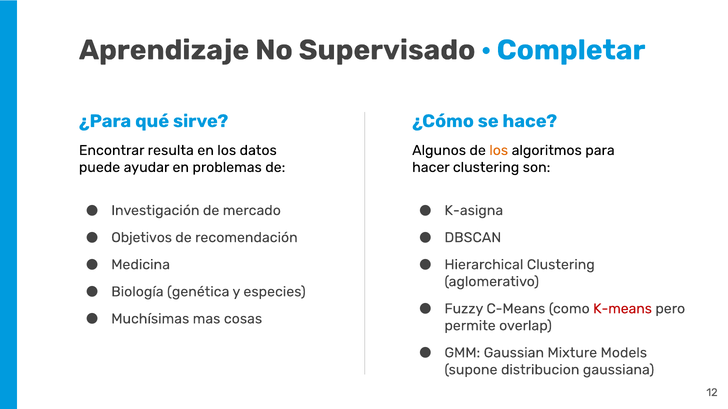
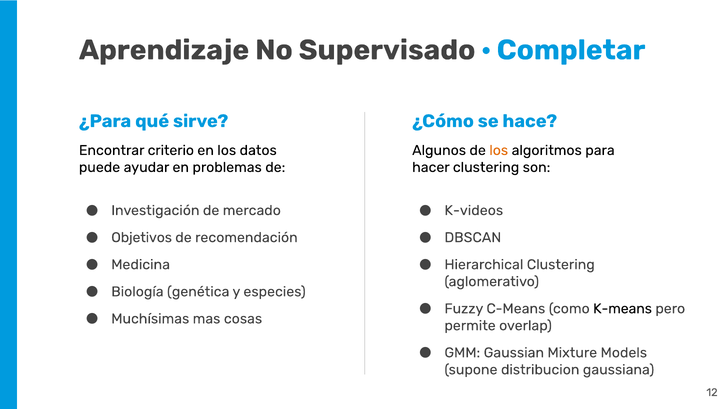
resulta: resulta -> criterio
K-asigna: K-asigna -> K-videos
K-means colour: red -> black
